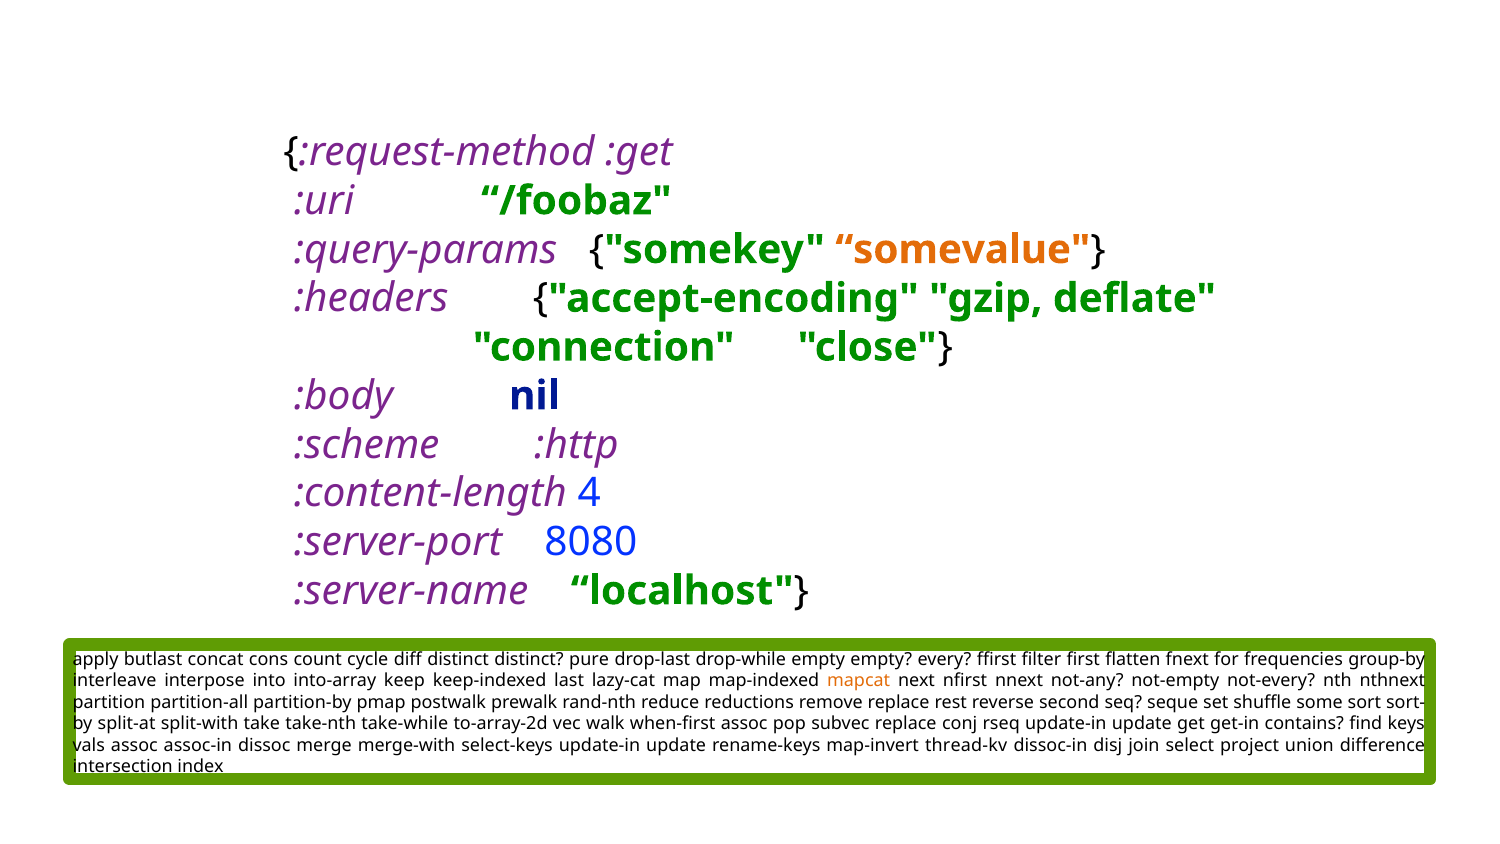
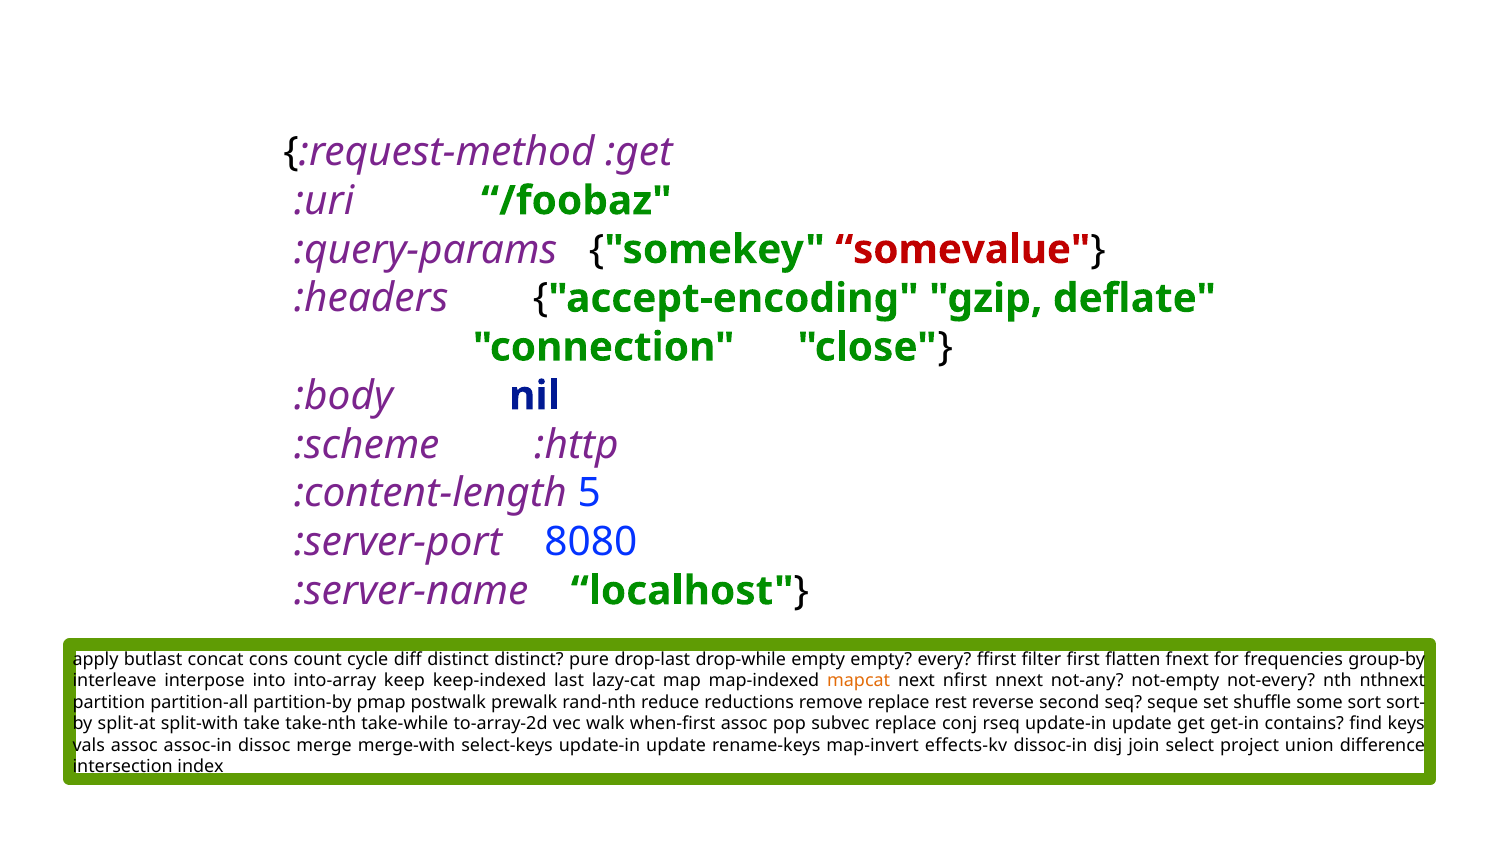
somevalue colour: orange -> red
4: 4 -> 5
thread-kv: thread-kv -> effects-kv
